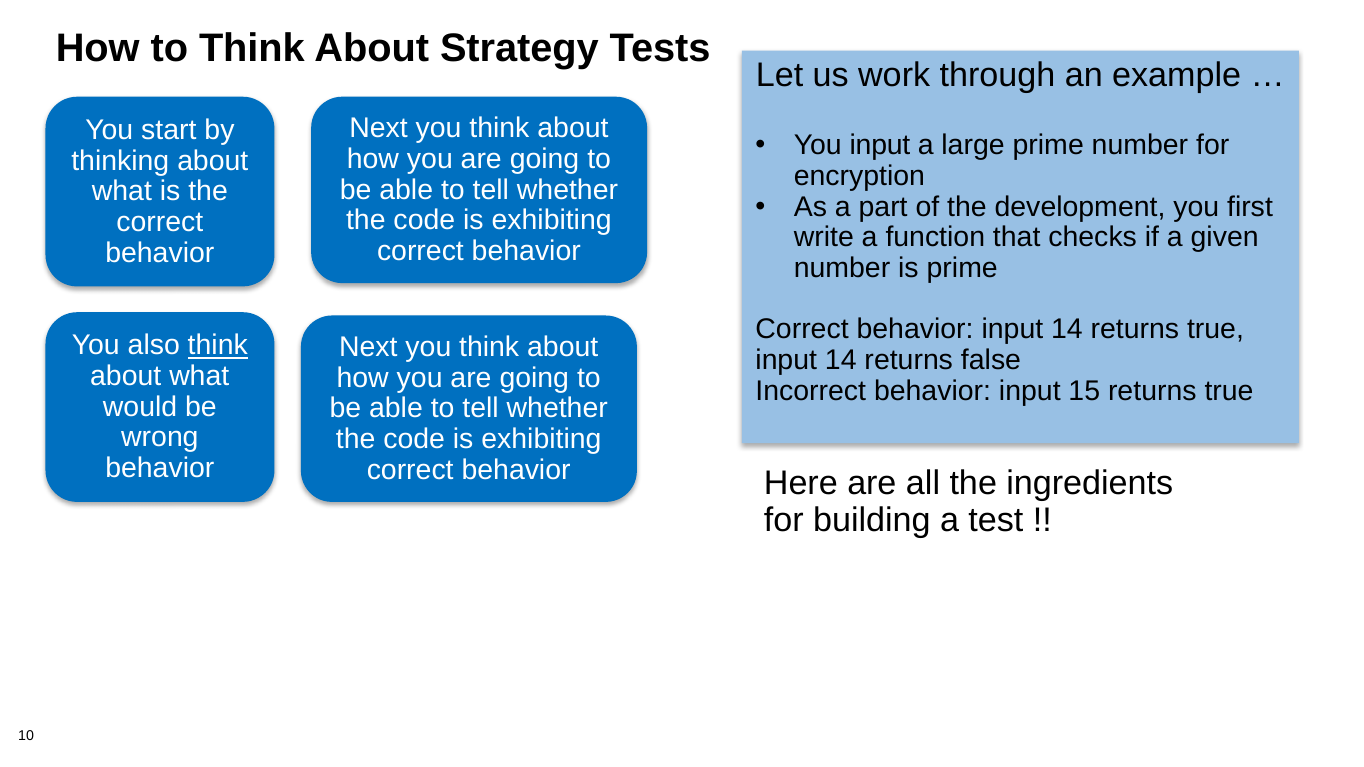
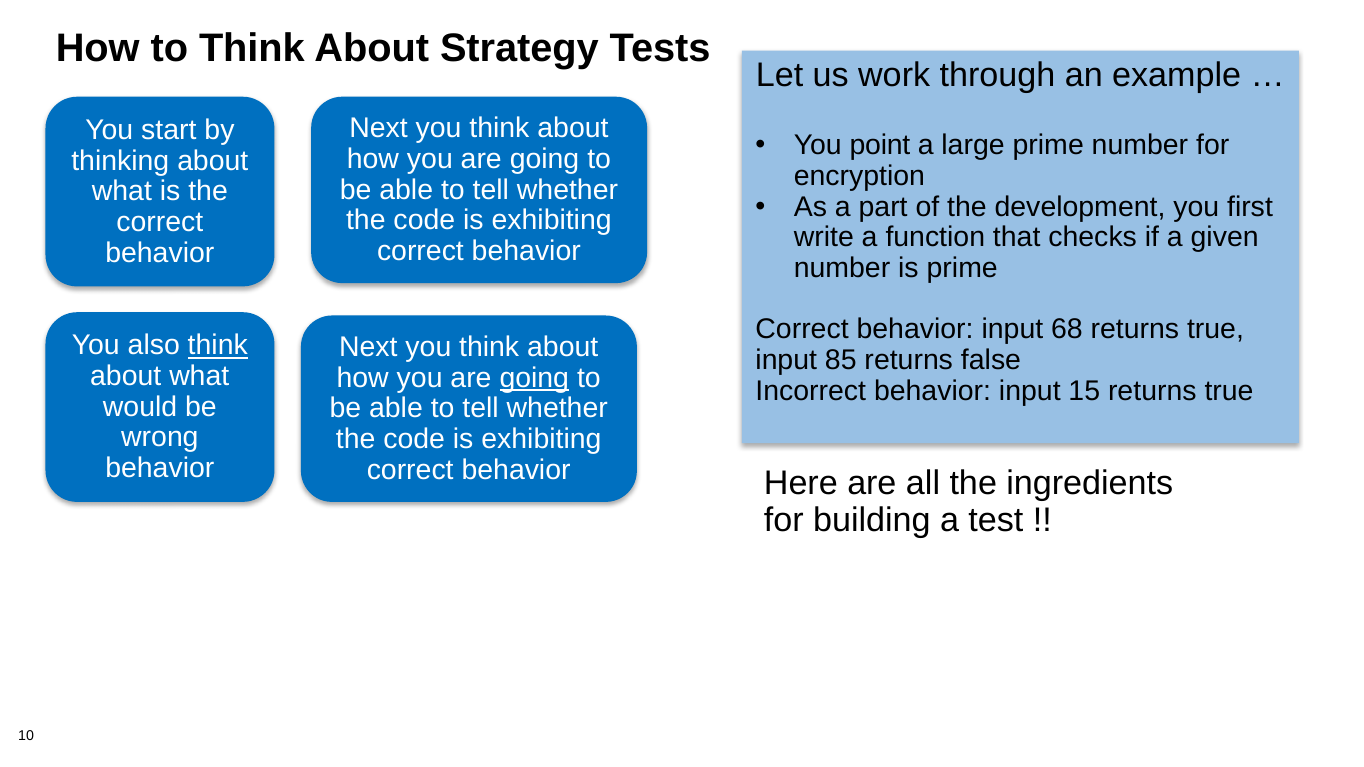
You input: input -> point
behavior input 14: 14 -> 68
14 at (841, 360): 14 -> 85
going at (534, 378) underline: none -> present
